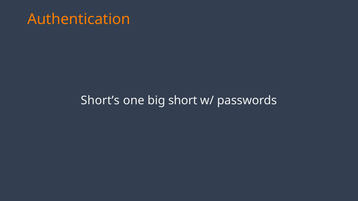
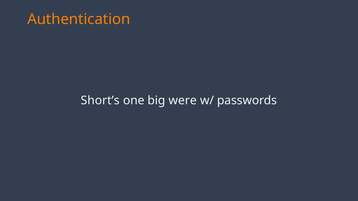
short: short -> were
